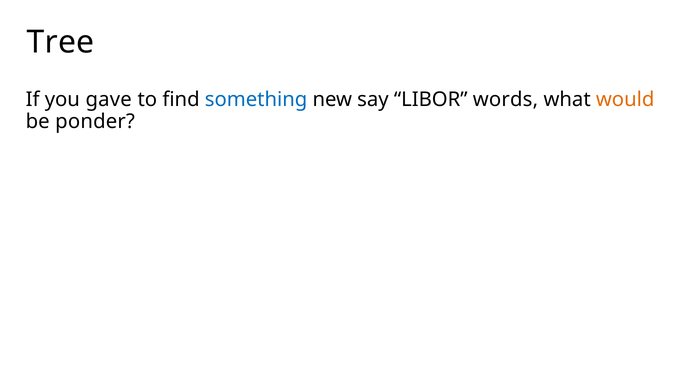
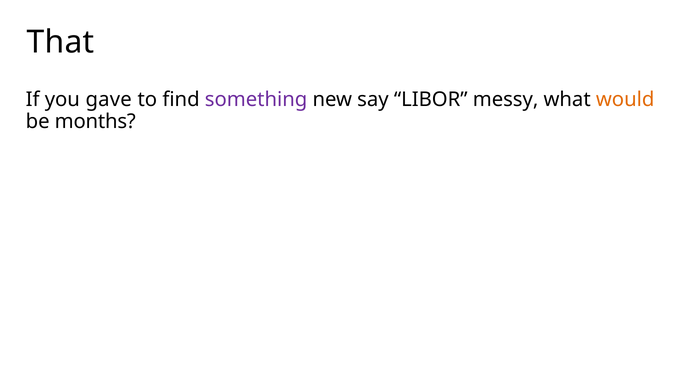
Tree: Tree -> That
something colour: blue -> purple
words: words -> messy
ponder: ponder -> months
